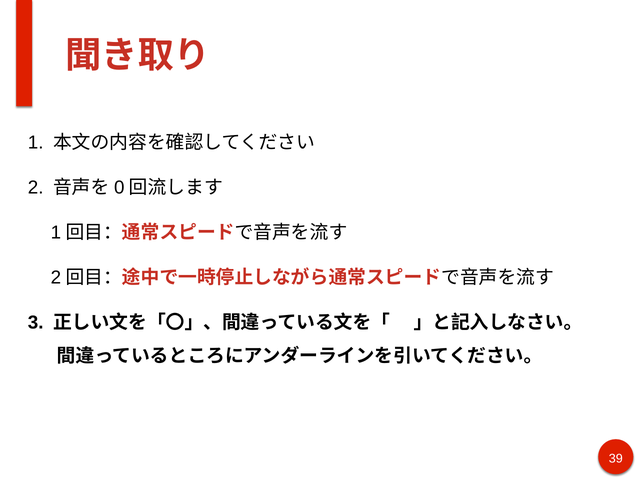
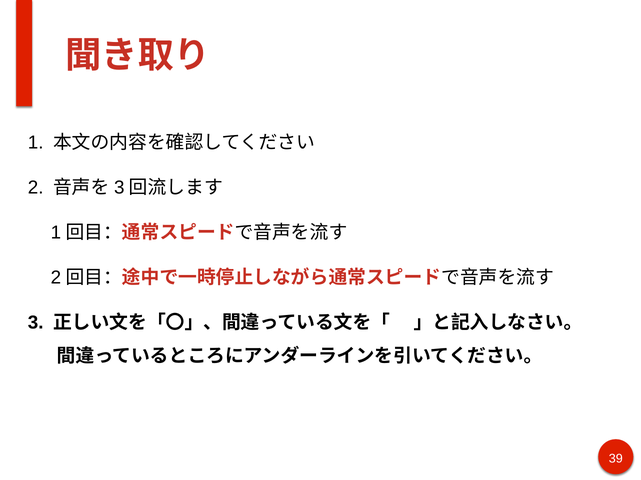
0 at (119, 188): 0 -> 3
